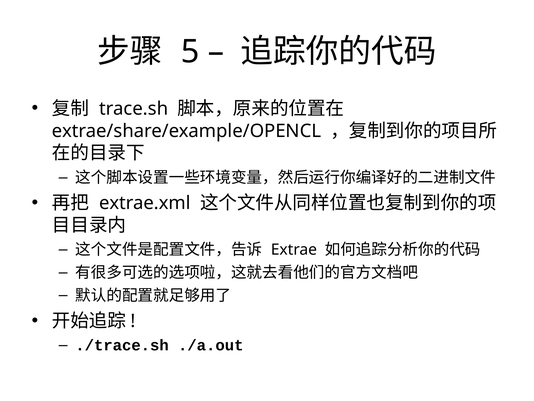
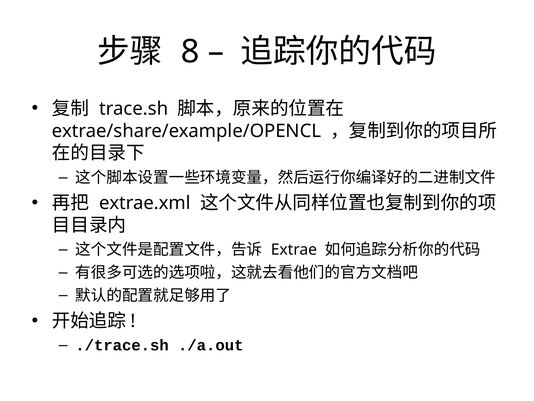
5: 5 -> 8
